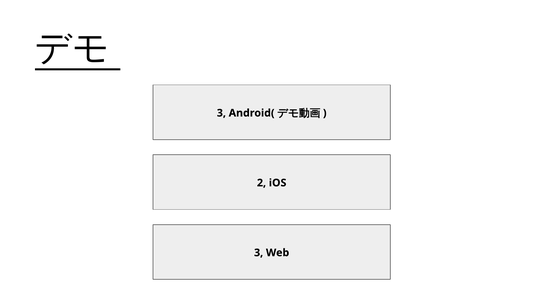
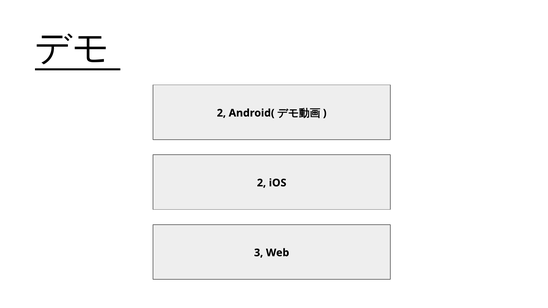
3 at (221, 113): 3 -> 2
